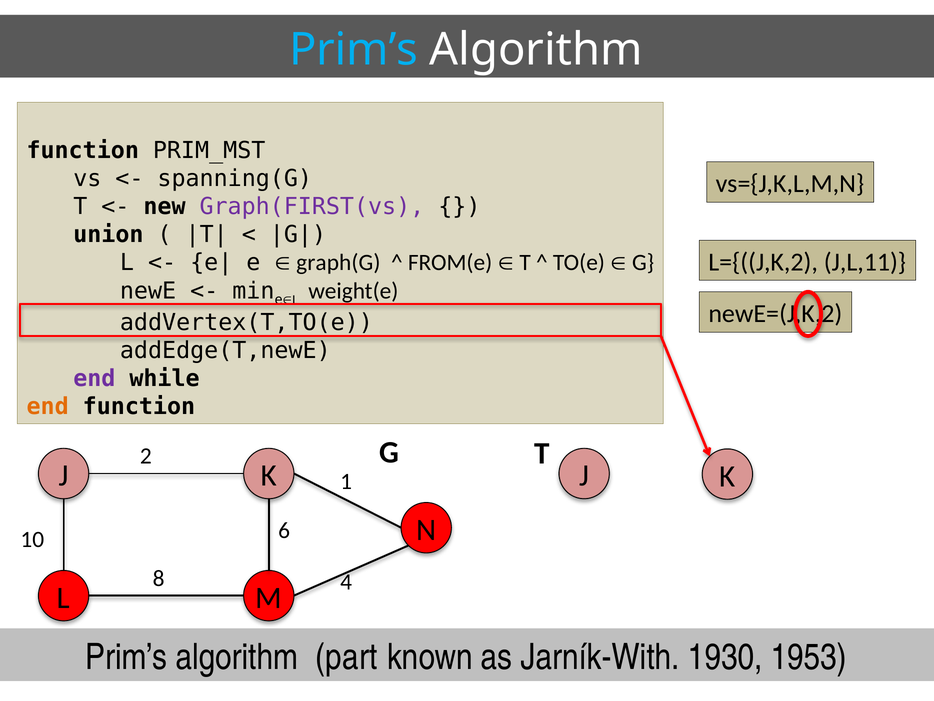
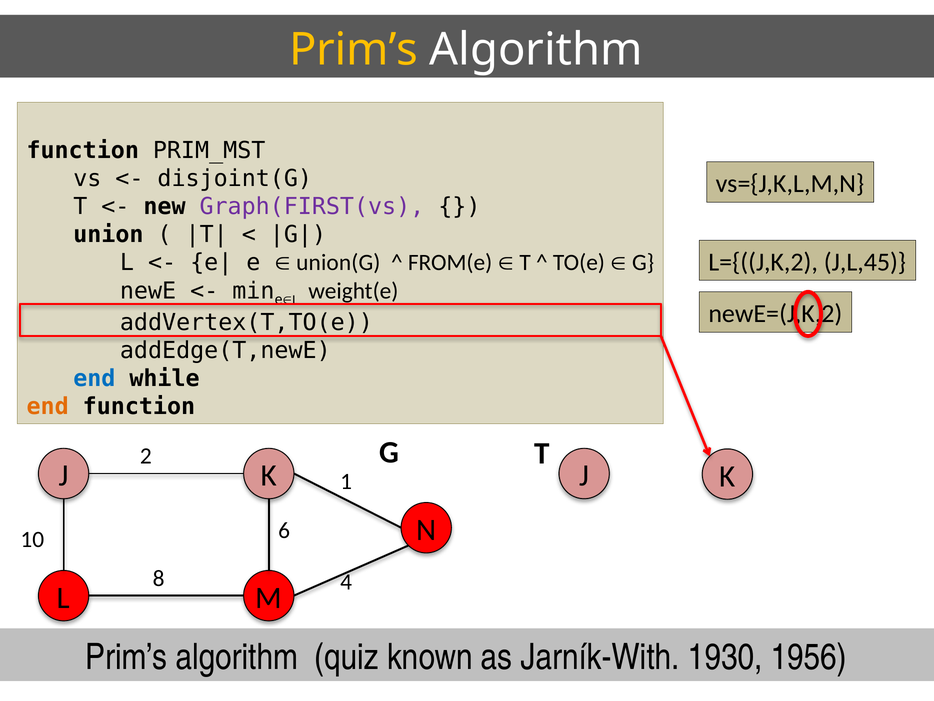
Prim’s at (354, 50) colour: light blue -> yellow
spanning(G: spanning(G -> disjoint(G
J,L,11: J,L,11 -> J,L,45
graph(G: graph(G -> union(G
end at (94, 378) colour: purple -> blue
part: part -> quiz
1953: 1953 -> 1956
